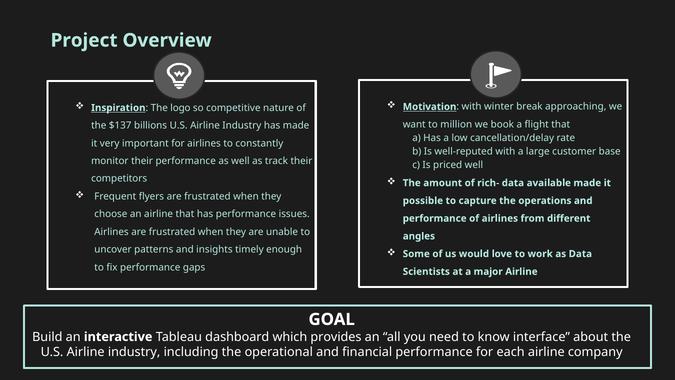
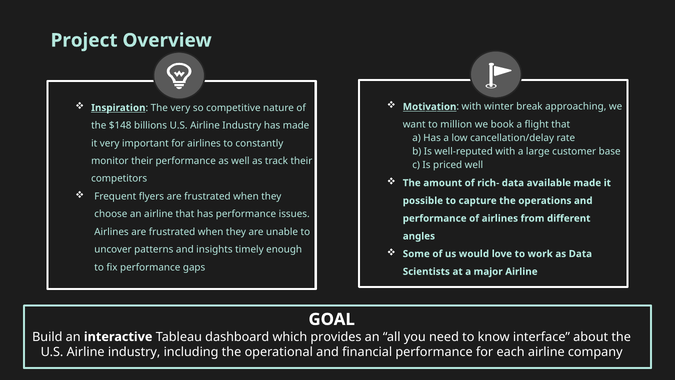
The logo: logo -> very
$137: $137 -> $148
